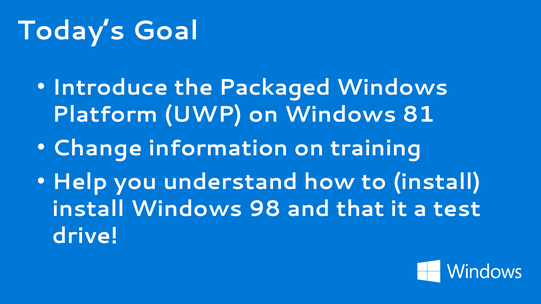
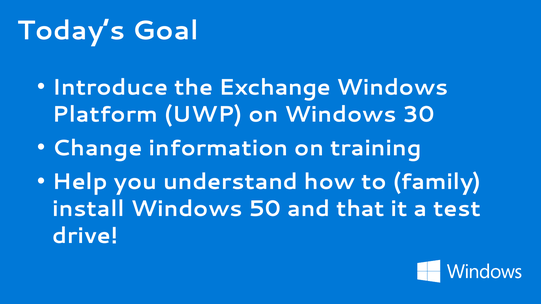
Packaged: Packaged -> Exchange
81: 81 -> 30
to install: install -> family
98: 98 -> 50
